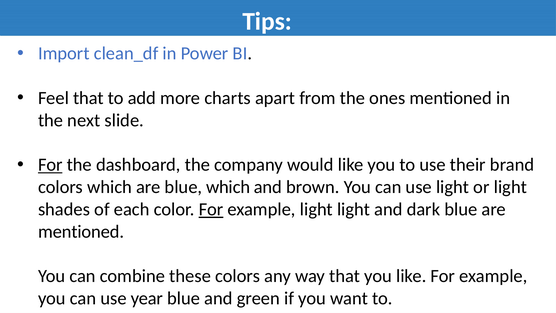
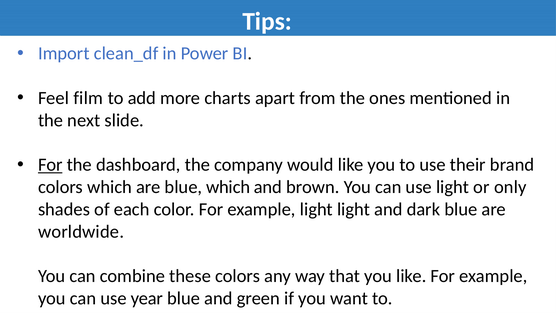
Feel that: that -> film
or light: light -> only
For at (211, 209) underline: present -> none
mentioned at (81, 231): mentioned -> worldwide
